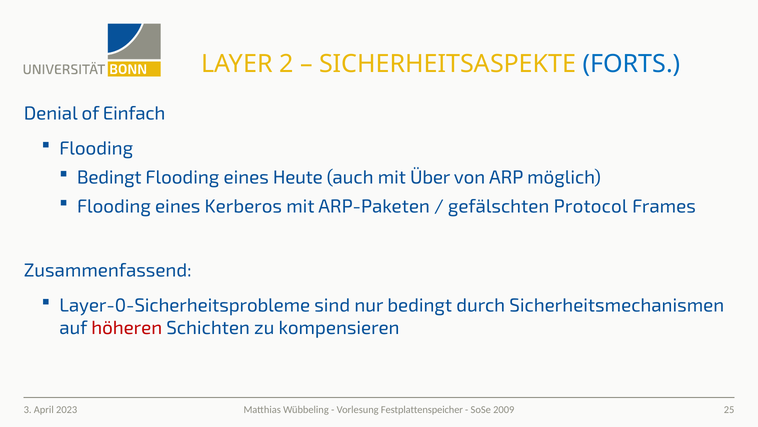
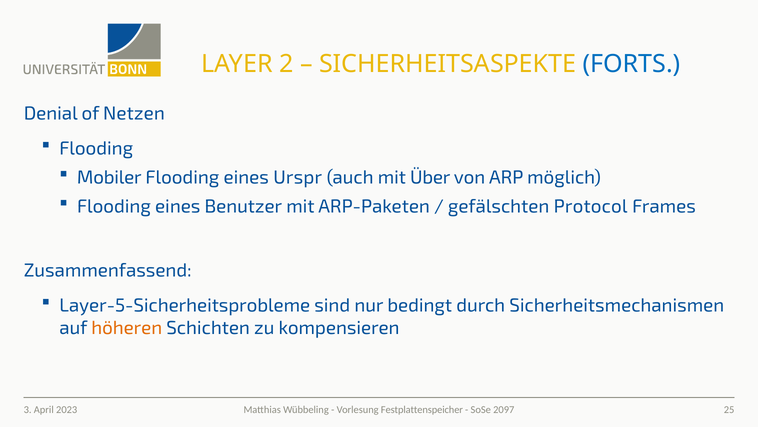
Einfach: Einfach -> Netzen
Bedingt at (109, 177): Bedingt -> Mobiler
Heute: Heute -> Urspr
Kerberos: Kerberos -> Benutzer
Layer-0-Sicherheitsprobleme: Layer-0-Sicherheitsprobleme -> Layer-5-Sicherheitsprobleme
höheren colour: red -> orange
2009: 2009 -> 2097
